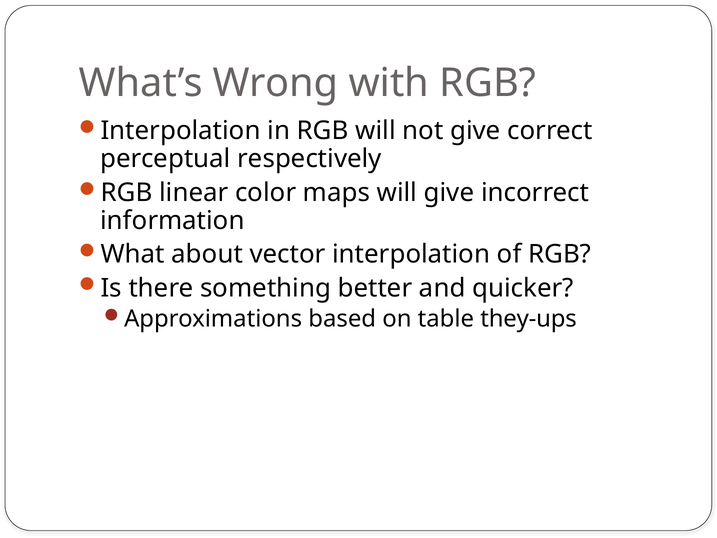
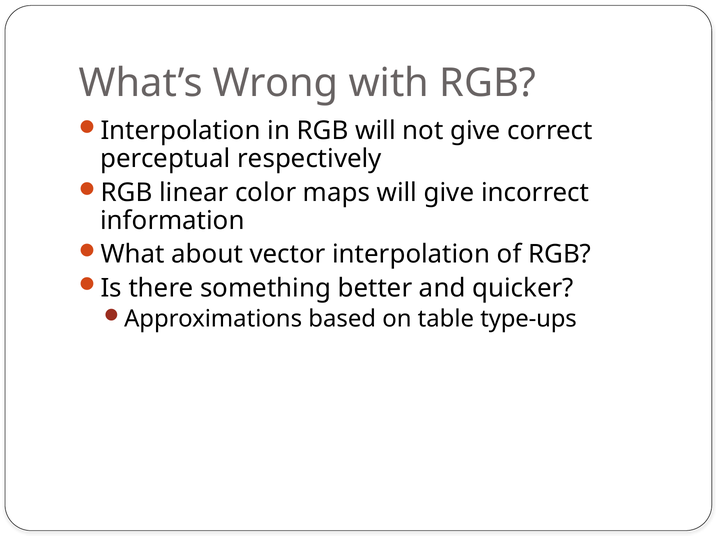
they-ups: they-ups -> type-ups
